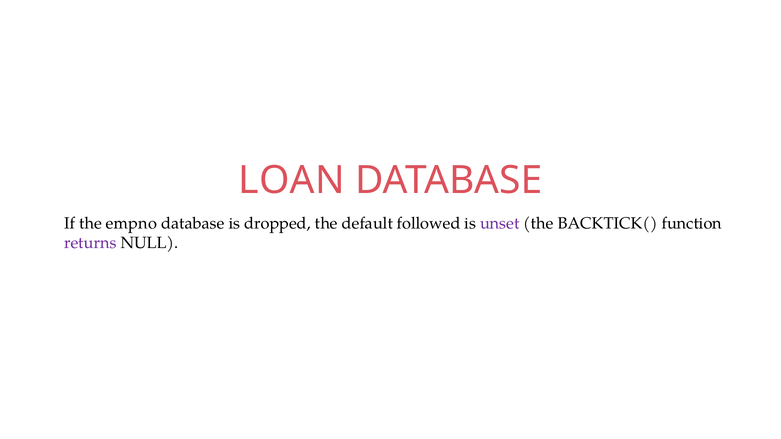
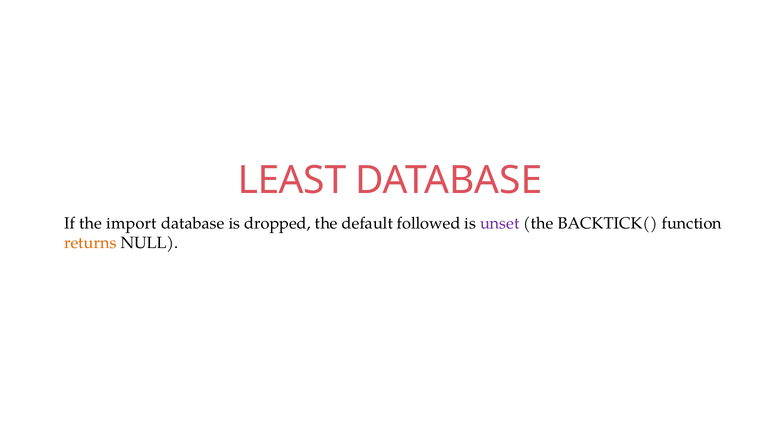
LOAN: LOAN -> LEAST
empno: empno -> import
returns colour: purple -> orange
